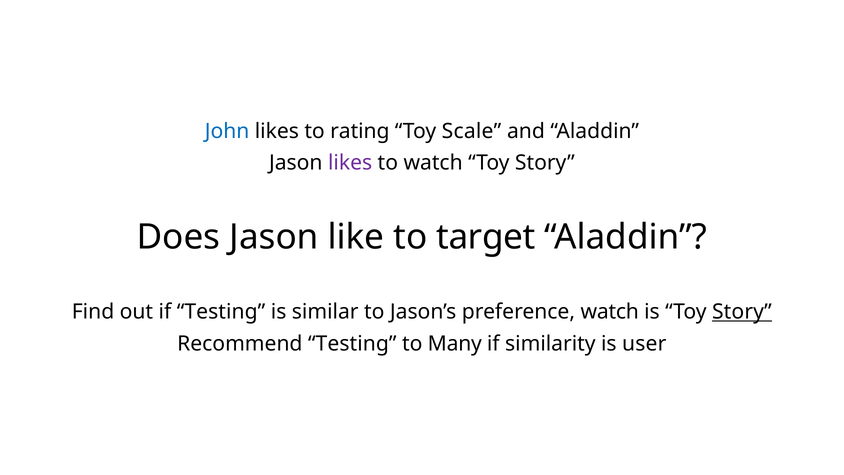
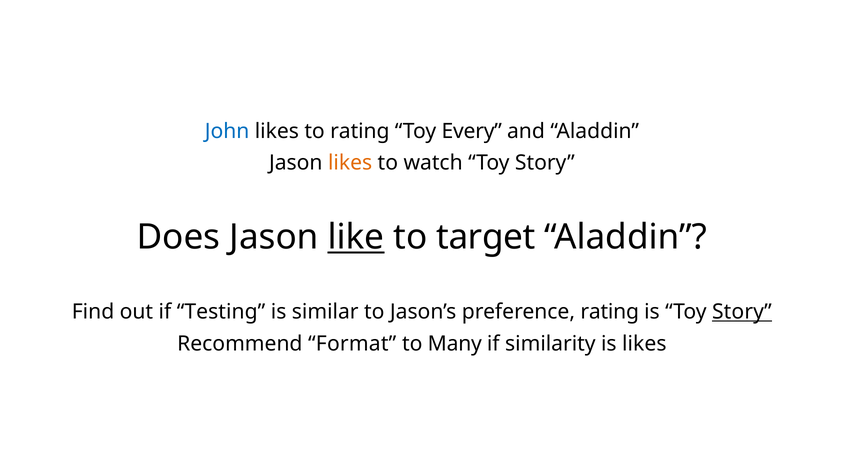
Scale: Scale -> Every
likes at (350, 163) colour: purple -> orange
like underline: none -> present
preference watch: watch -> rating
Recommend Testing: Testing -> Format
is user: user -> likes
